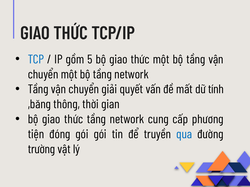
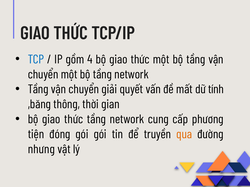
5: 5 -> 4
qua colour: blue -> orange
trường: trường -> nhưng
